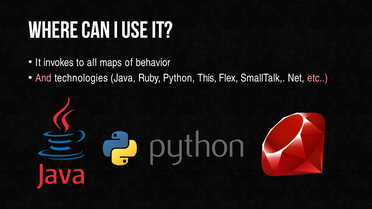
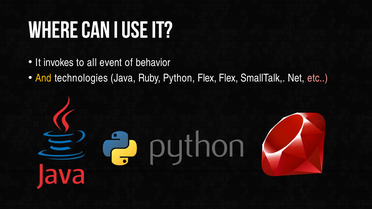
maps: maps -> event
And colour: pink -> yellow
Python This: This -> Flex
